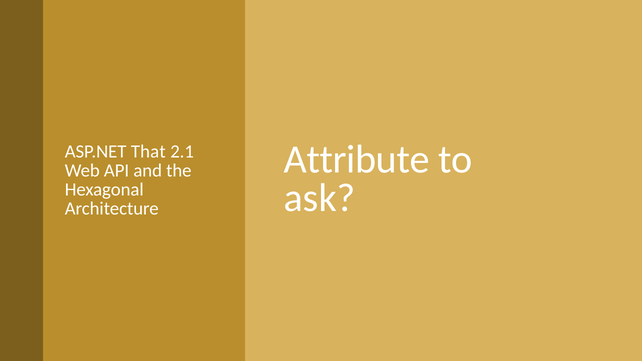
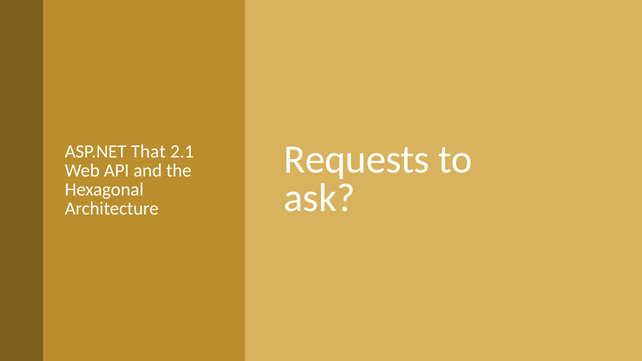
Attribute: Attribute -> Requests
